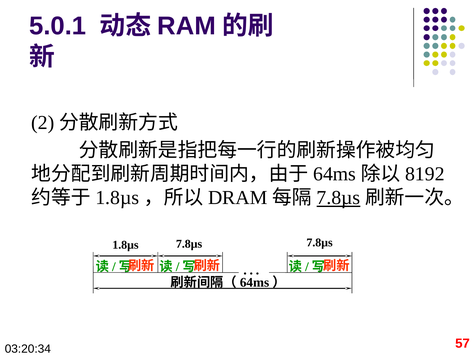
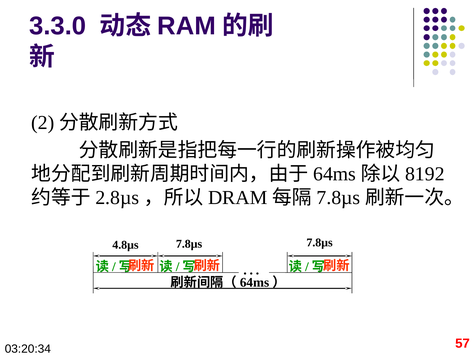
5.0.1: 5.0.1 -> 3.3.0
1.8µs at (117, 198): 1.8µs -> 2.8µs
7.8µs at (338, 198) underline: present -> none
1.8µs at (125, 245): 1.8µs -> 4.8µs
